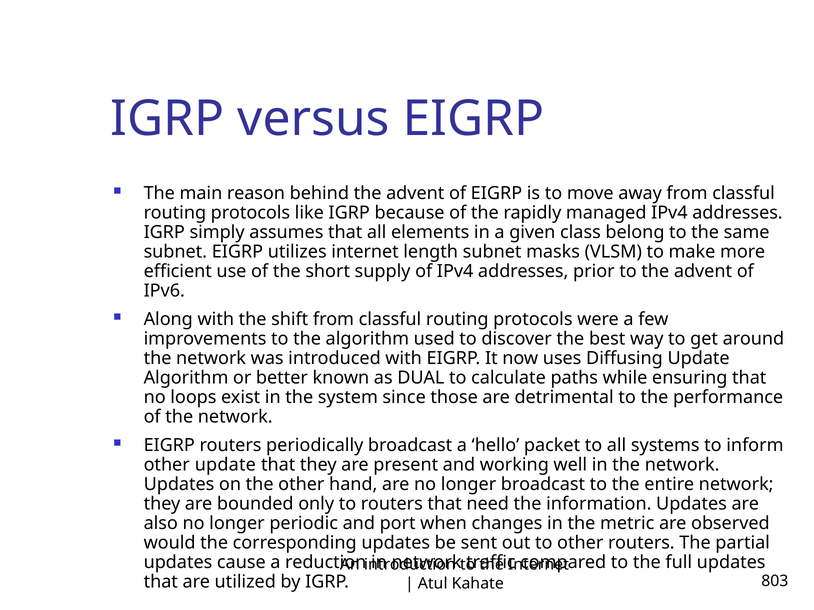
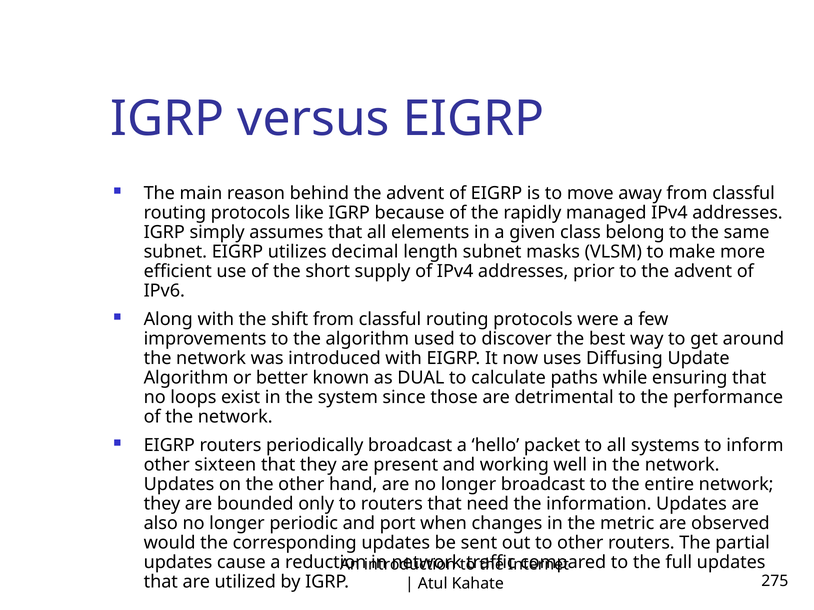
utilizes internet: internet -> decimal
other update: update -> sixteen
803: 803 -> 275
